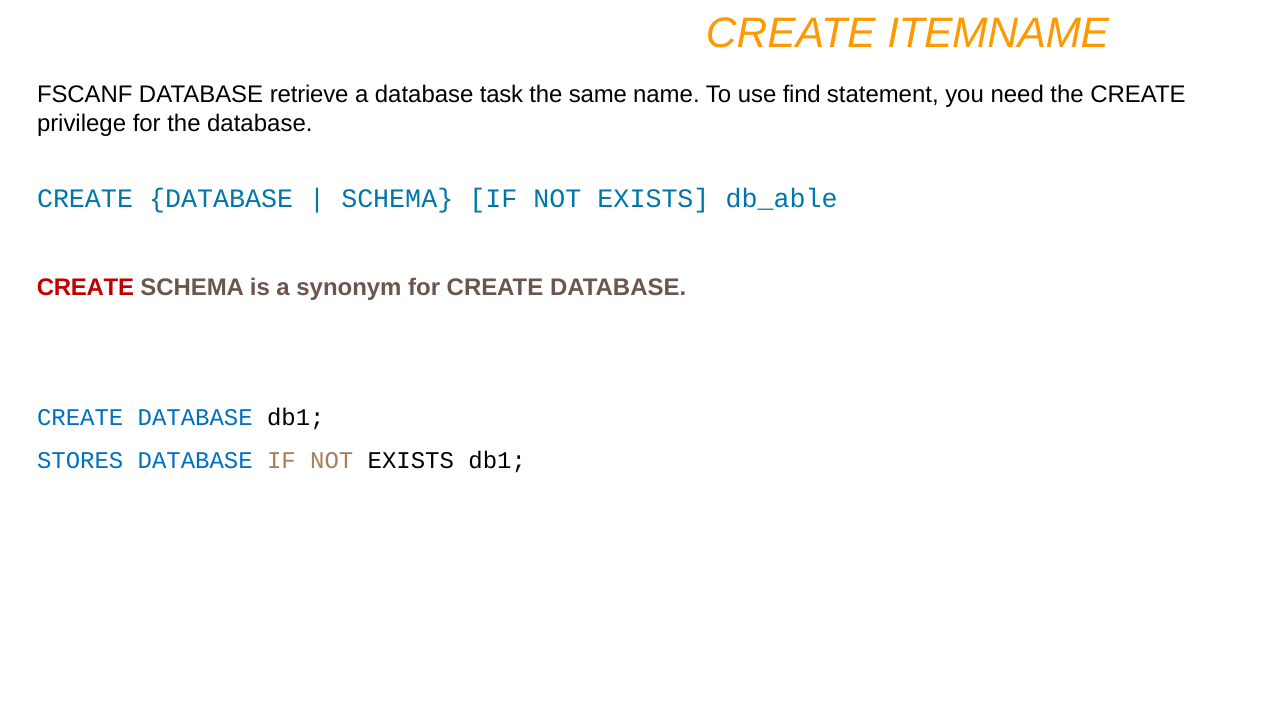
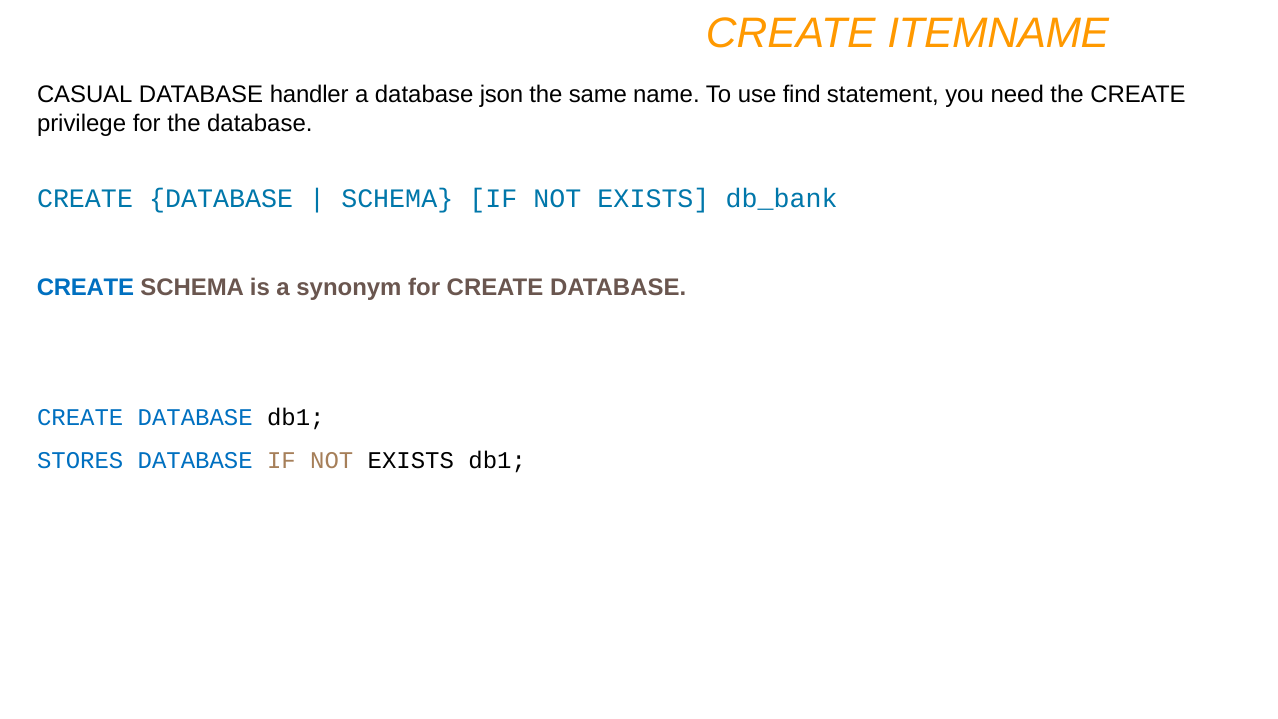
FSCANF: FSCANF -> CASUAL
retrieve: retrieve -> handler
task: task -> json
db_able: db_able -> db_bank
CREATE at (85, 288) colour: red -> blue
